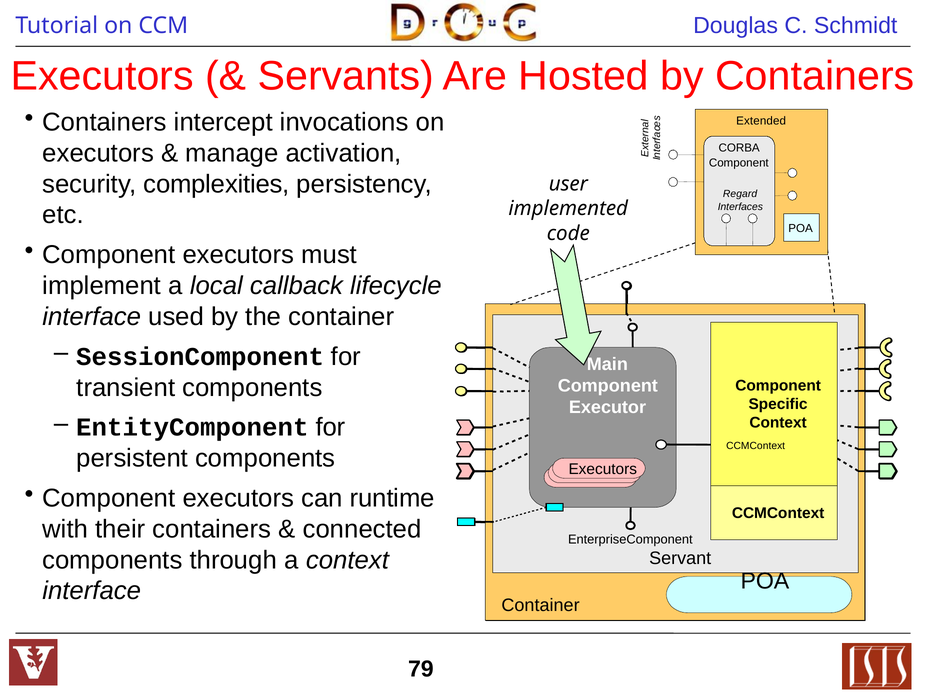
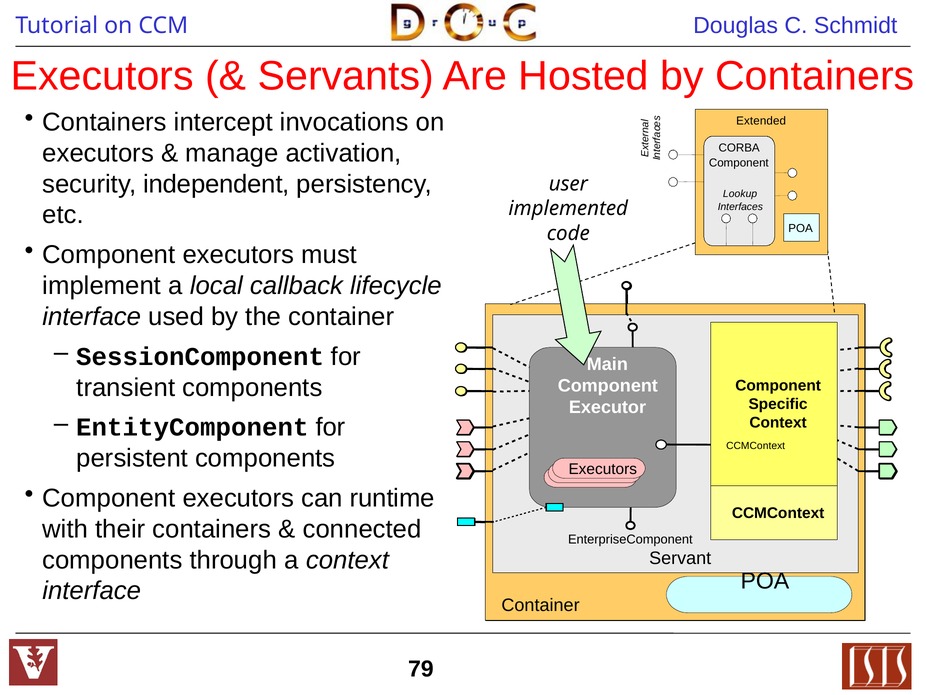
complexities: complexities -> independent
Regard: Regard -> Lookup
